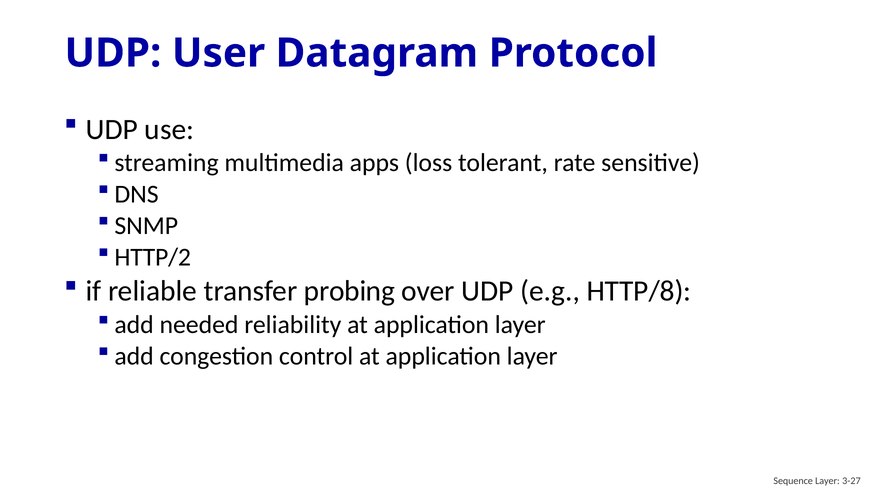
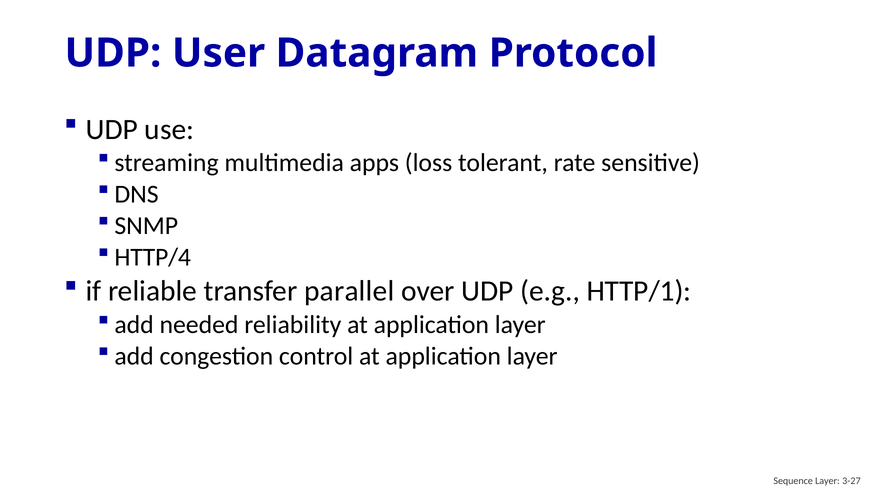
HTTP/2: HTTP/2 -> HTTP/4
probing: probing -> parallel
HTTP/8: HTTP/8 -> HTTP/1
